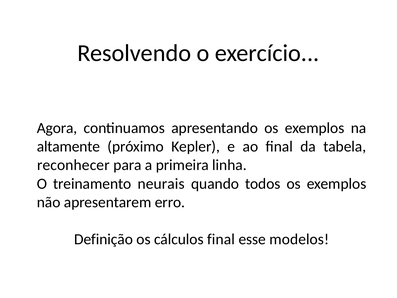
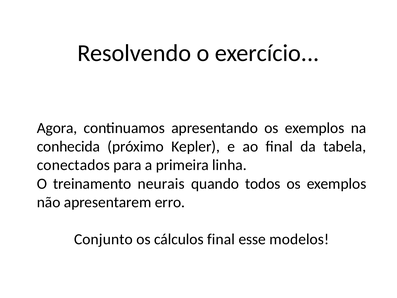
altamente: altamente -> conhecida
reconhecer: reconhecer -> conectados
Definição: Definição -> Conjunto
